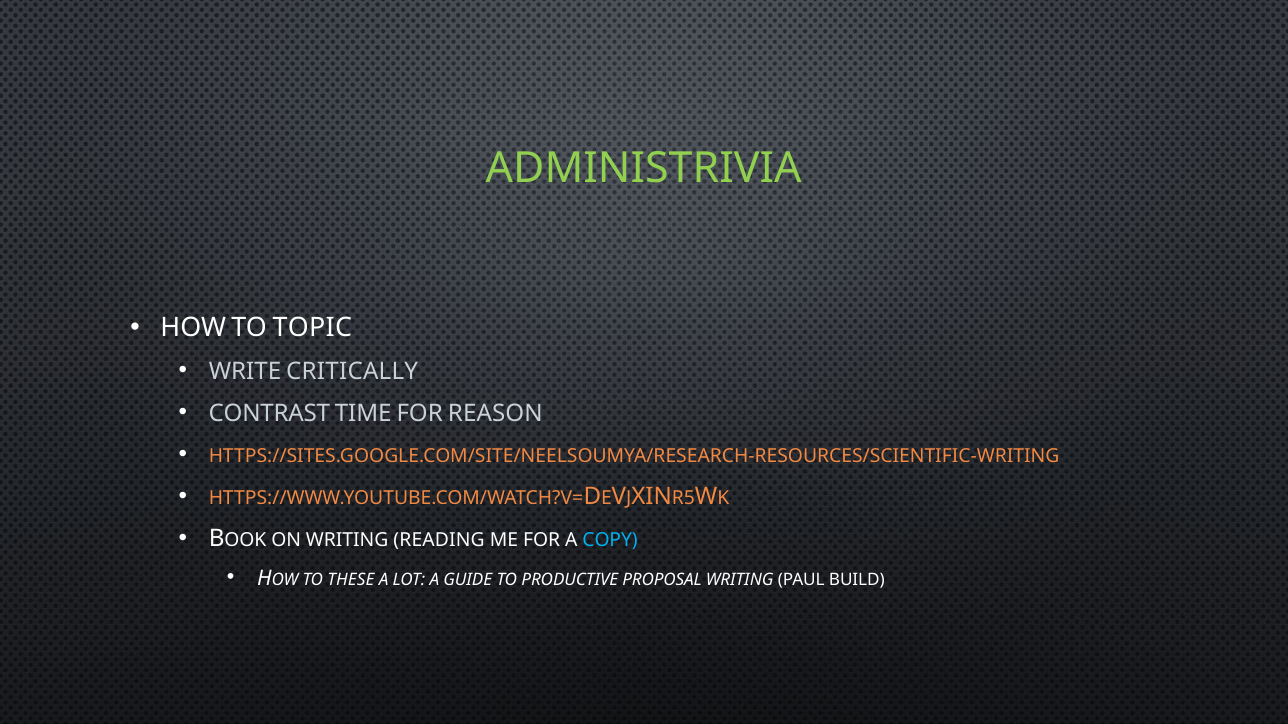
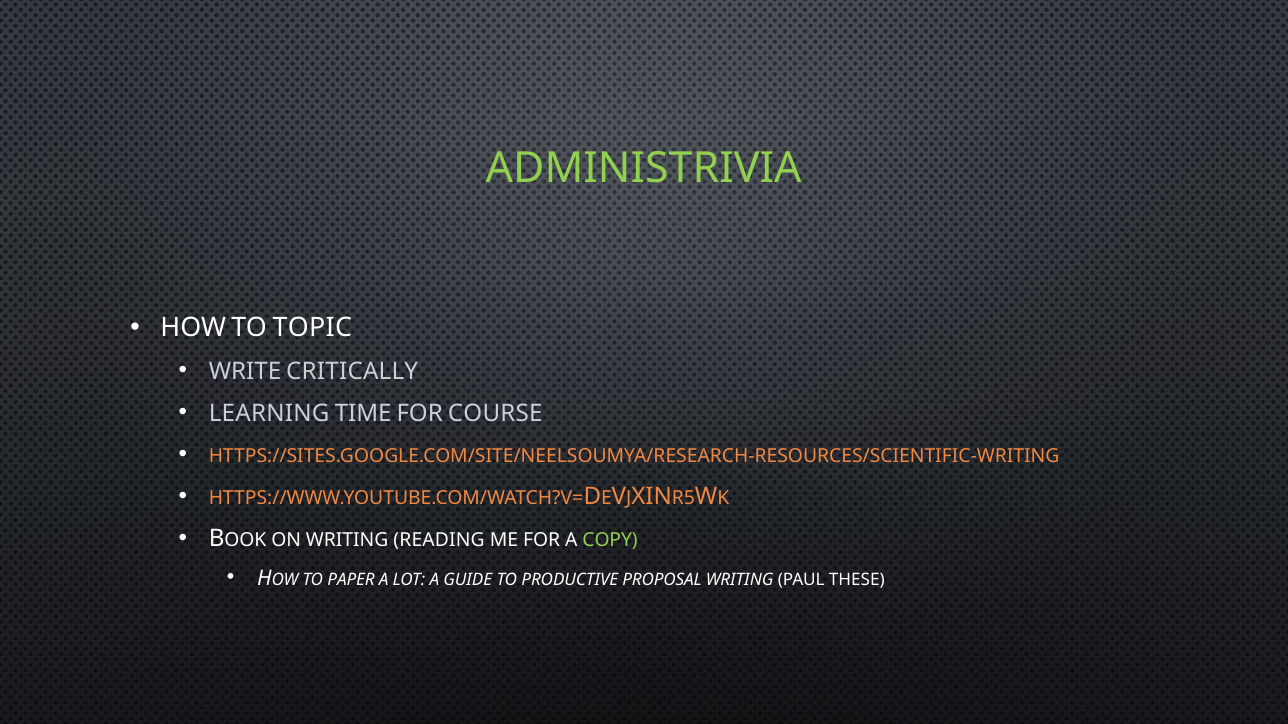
CONTRAST: CONTRAST -> LEARNING
REASON: REASON -> COURSE
COPY colour: light blue -> light green
THESE: THESE -> PAPER
BUILD: BUILD -> THESE
